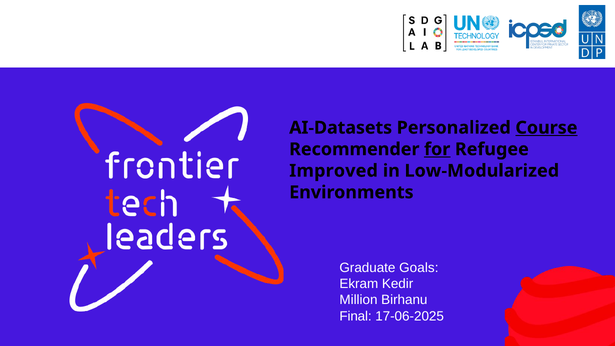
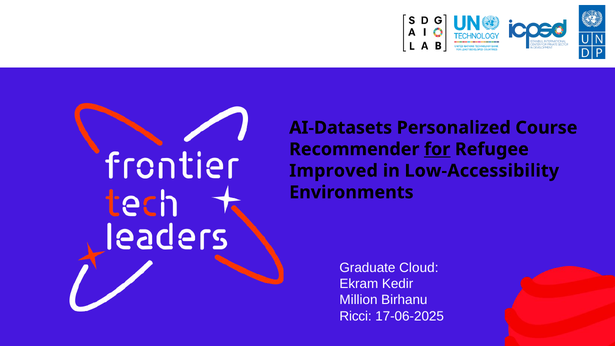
Course underline: present -> none
Low-Modularized: Low-Modularized -> Low-Accessibility
Goals: Goals -> Cloud
Final: Final -> Ricci
